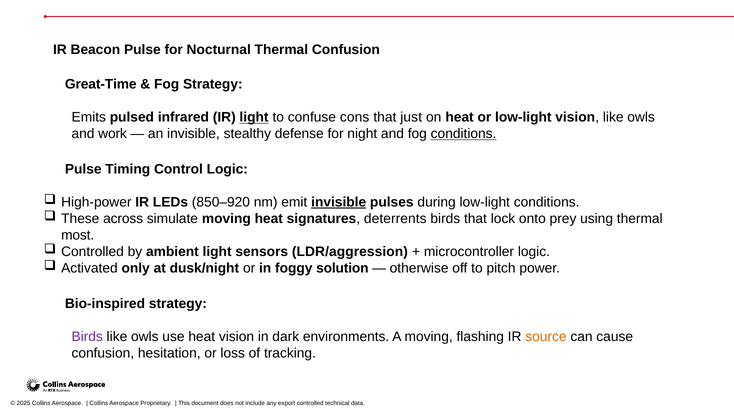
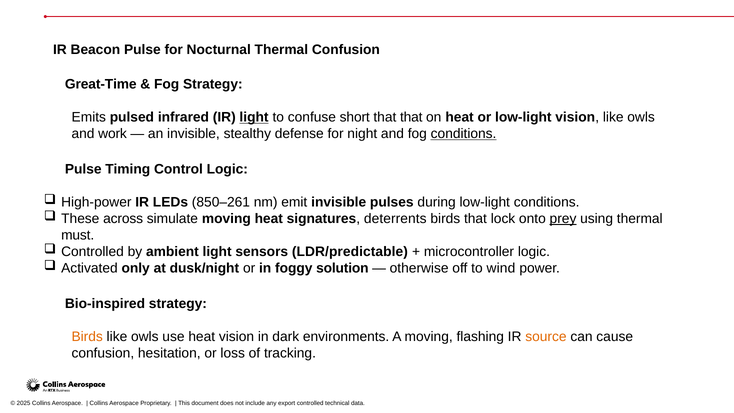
cons: cons -> short
that just: just -> that
850–920: 850–920 -> 850–261
invisible at (339, 202) underline: present -> none
prey underline: none -> present
most: most -> must
LDR/aggression: LDR/aggression -> LDR/predictable
pitch: pitch -> wind
Birds at (87, 337) colour: purple -> orange
